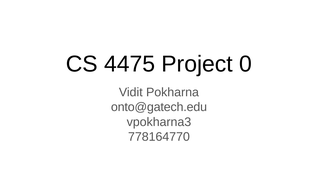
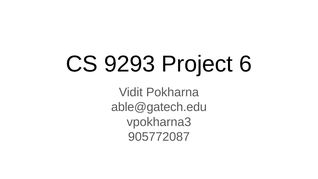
4475: 4475 -> 9293
0: 0 -> 6
onto@gatech.edu: onto@gatech.edu -> able@gatech.edu
778164770: 778164770 -> 905772087
